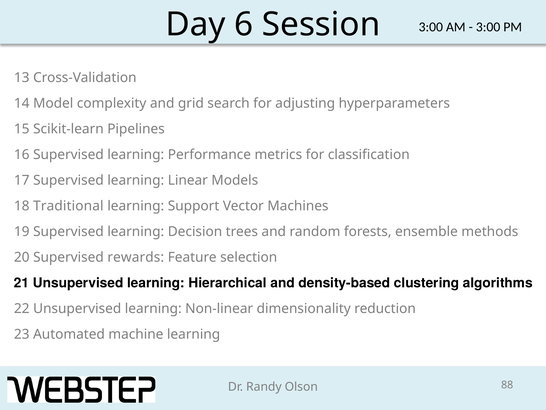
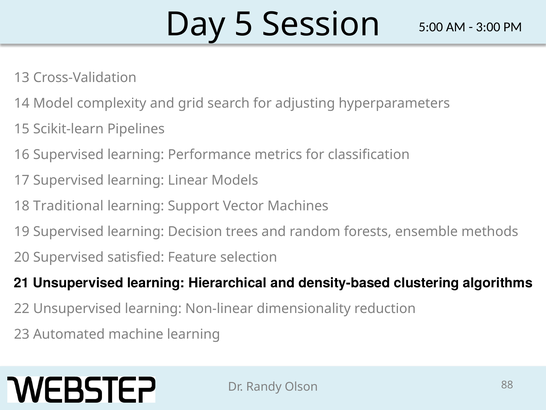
6: 6 -> 5
Session 3:00: 3:00 -> 5:00
rewards: rewards -> satisfied
